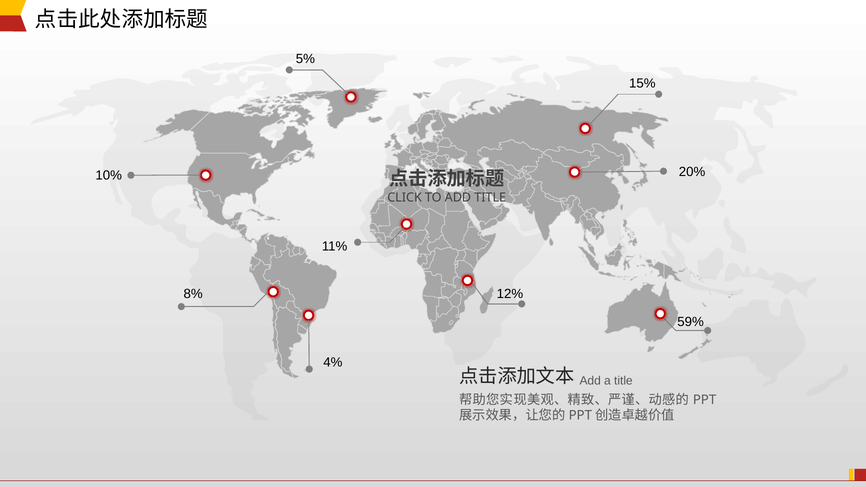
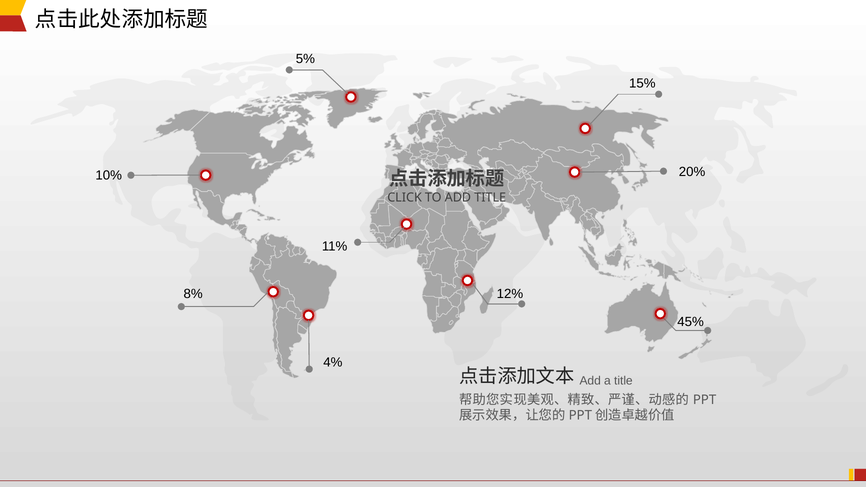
59%: 59% -> 45%
